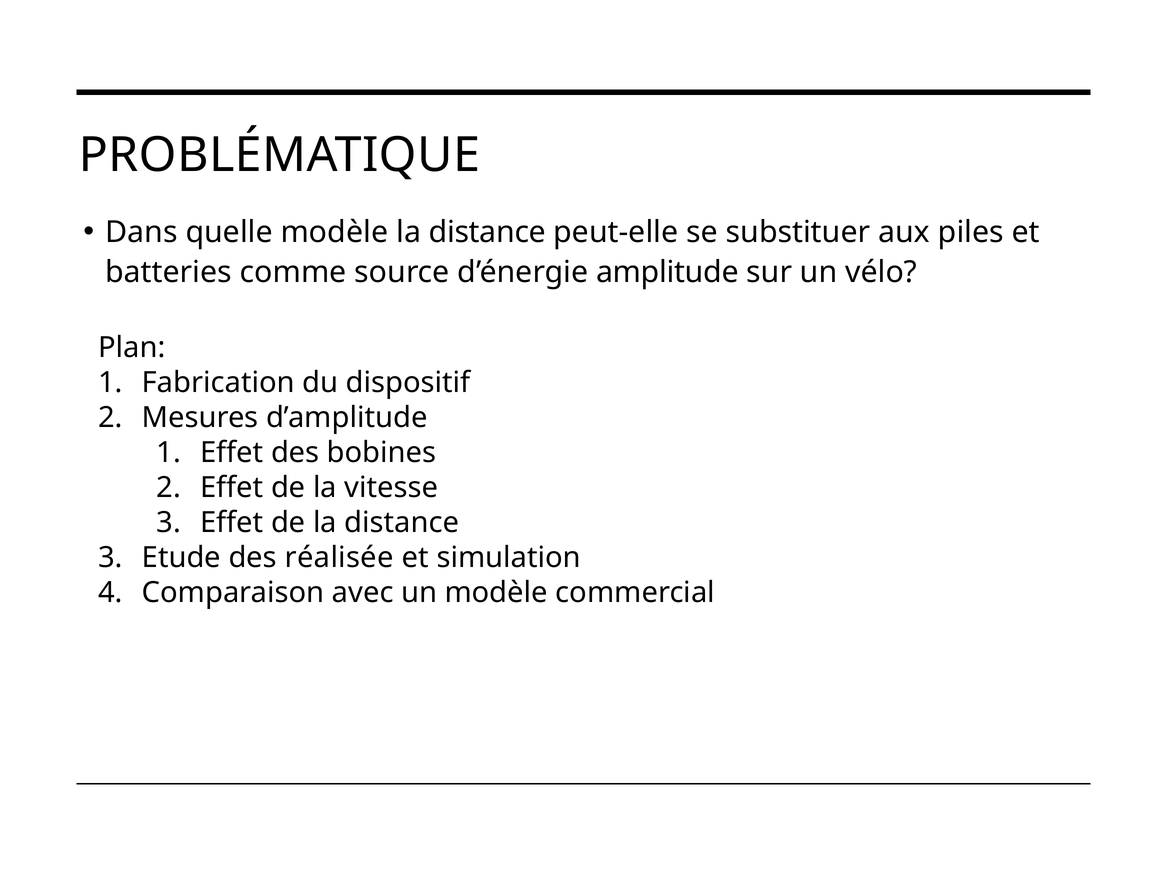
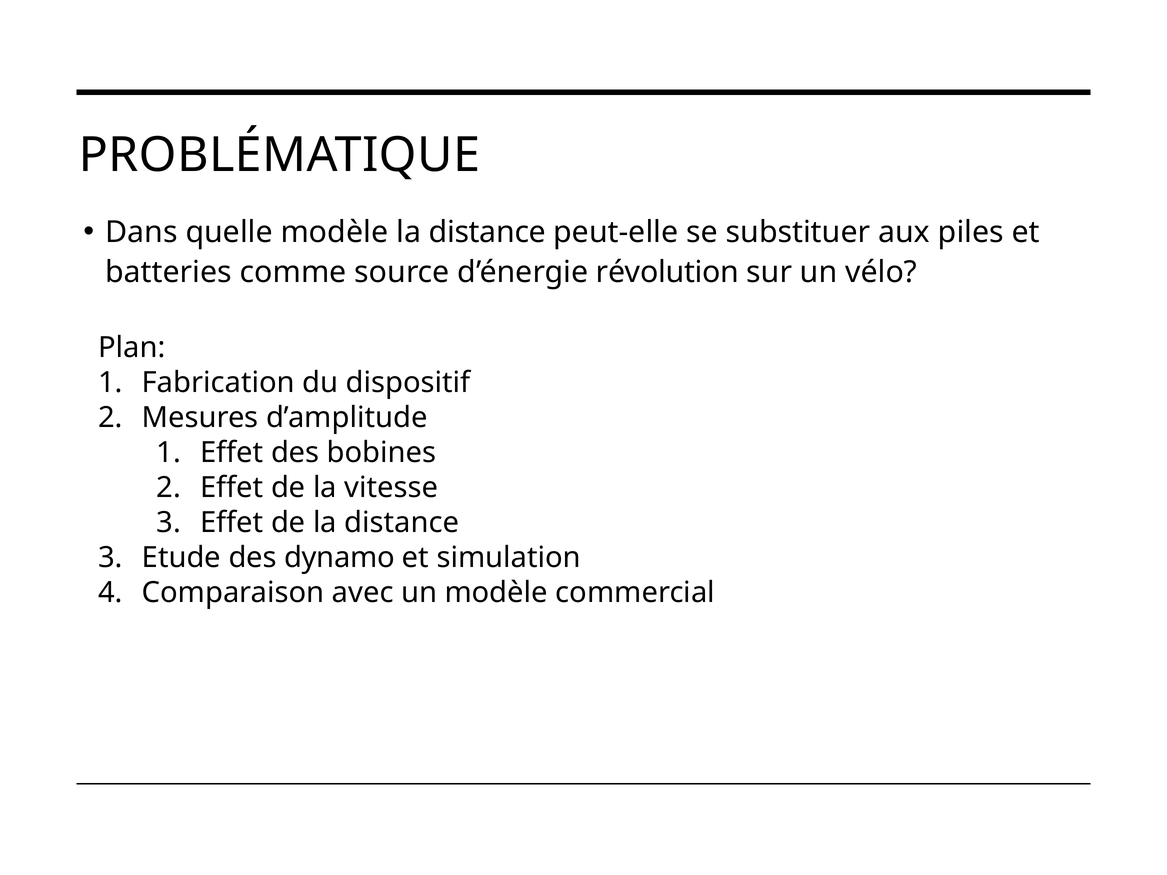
amplitude: amplitude -> révolution
réalisée: réalisée -> dynamo
